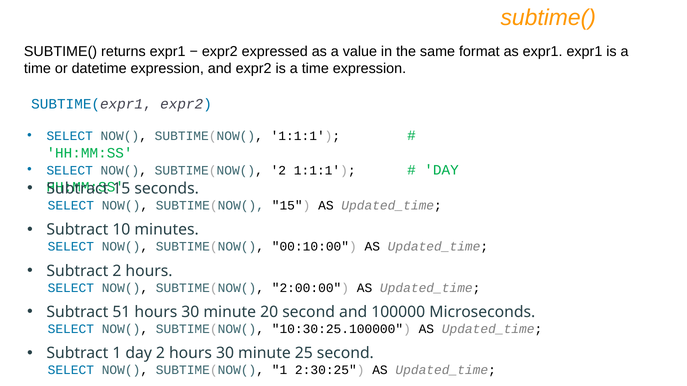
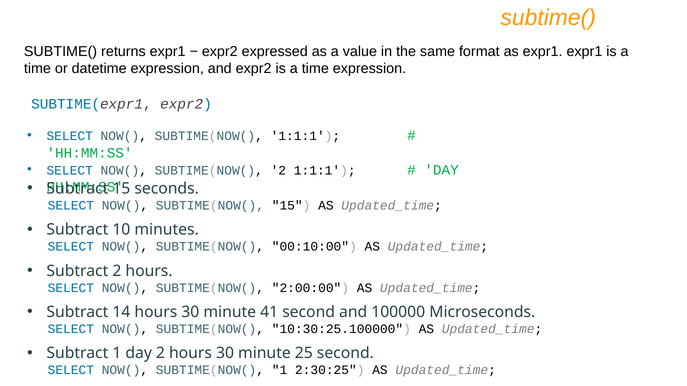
51: 51 -> 14
20: 20 -> 41
